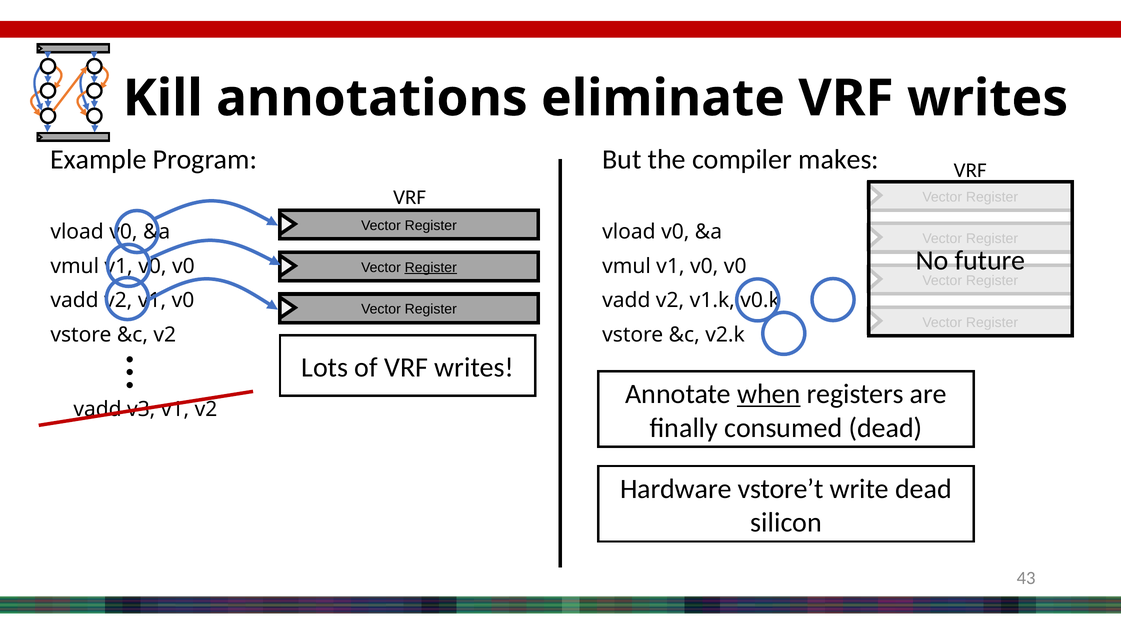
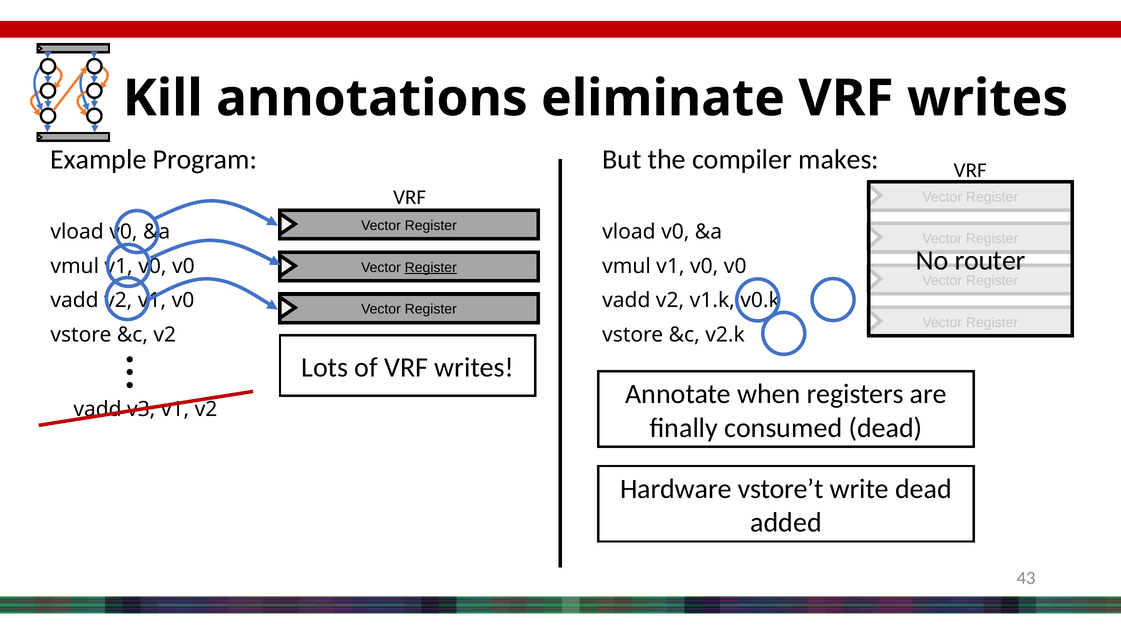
future: future -> router
when underline: present -> none
silicon: silicon -> added
